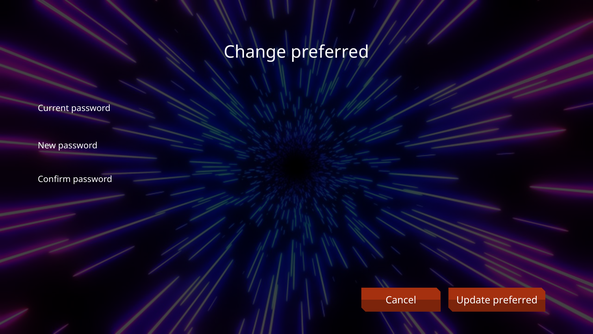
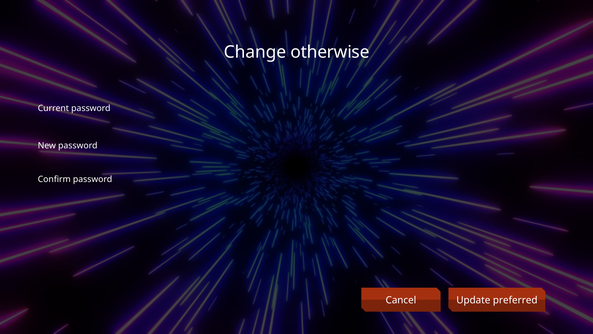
Change preferred: preferred -> otherwise
